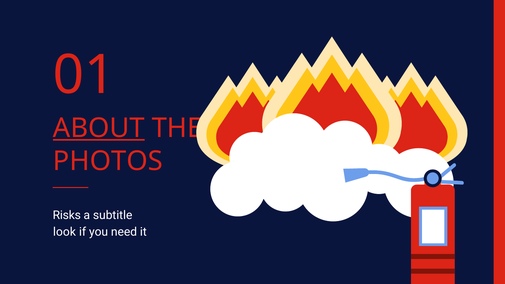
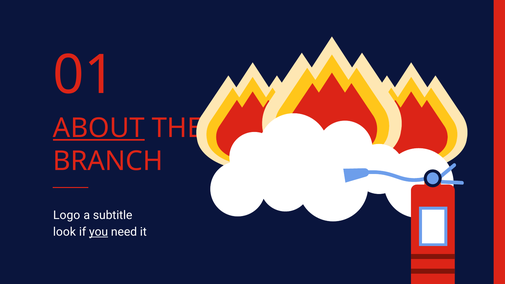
PHOTOS: PHOTOS -> BRANCH
Risks: Risks -> Logo
you underline: none -> present
